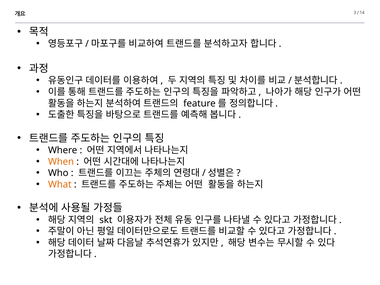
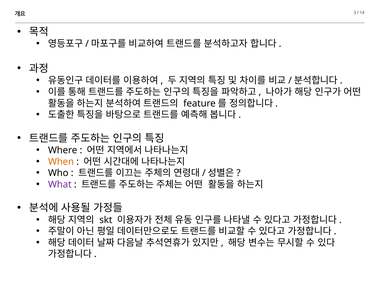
What colour: orange -> purple
